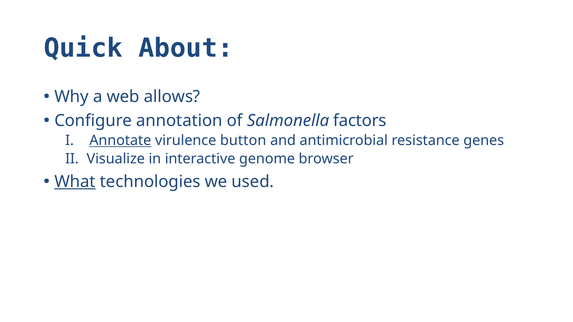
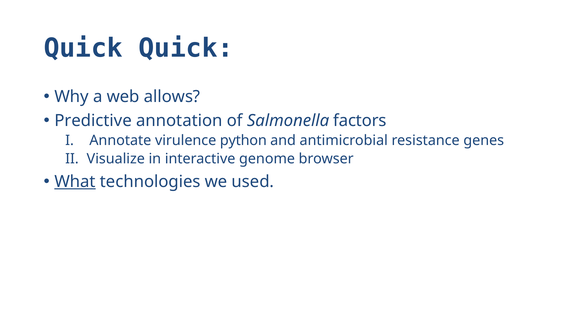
Quick About: About -> Quick
Configure: Configure -> Predictive
Annotate underline: present -> none
button: button -> python
